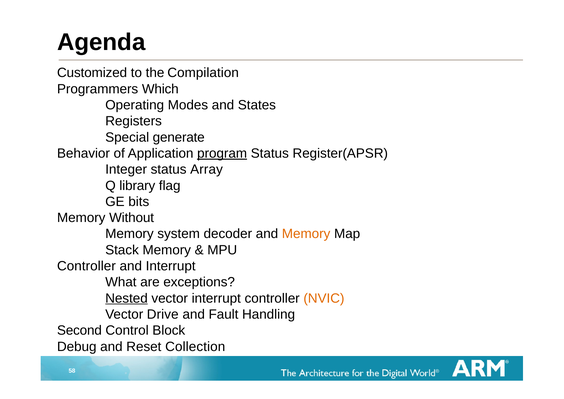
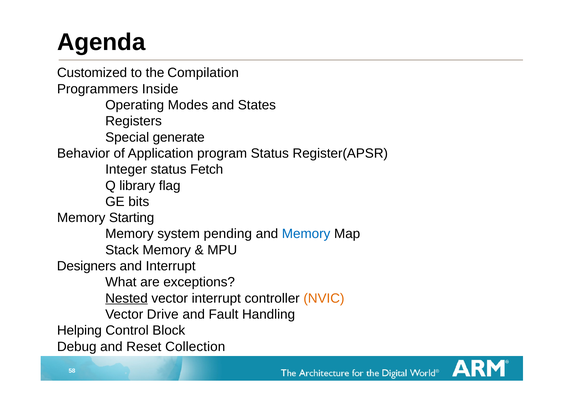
Which: Which -> Inside
program underline: present -> none
Array: Array -> Fetch
Without: Without -> Starting
decoder: decoder -> pending
Memory at (306, 234) colour: orange -> blue
Controller at (86, 266): Controller -> Designers
Second: Second -> Helping
